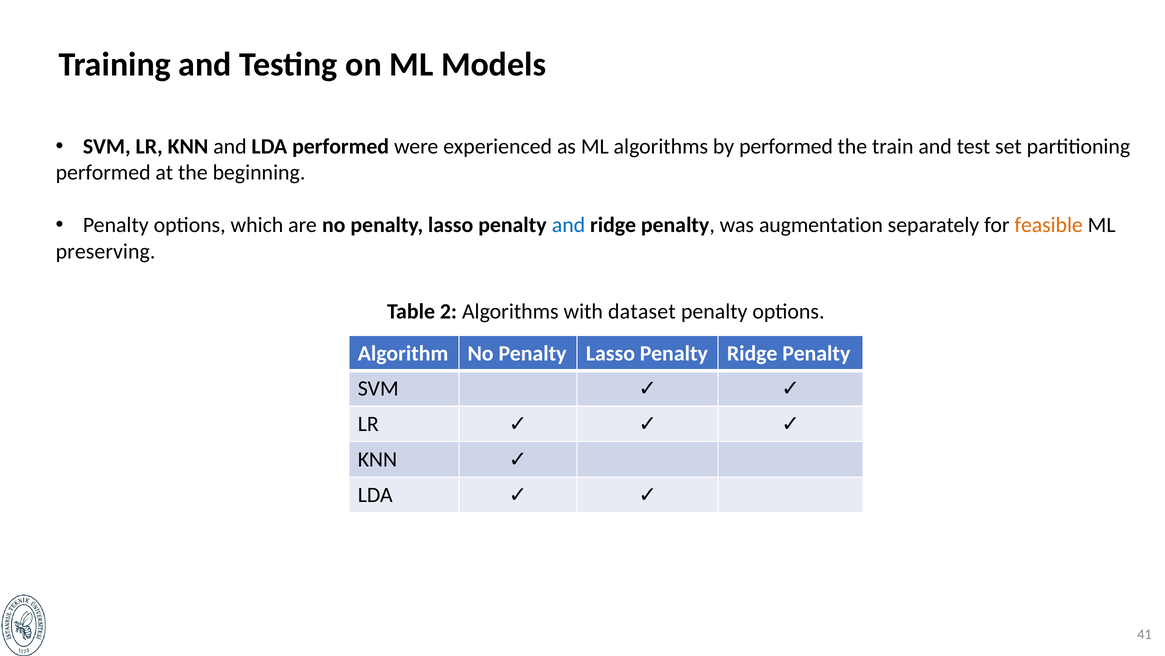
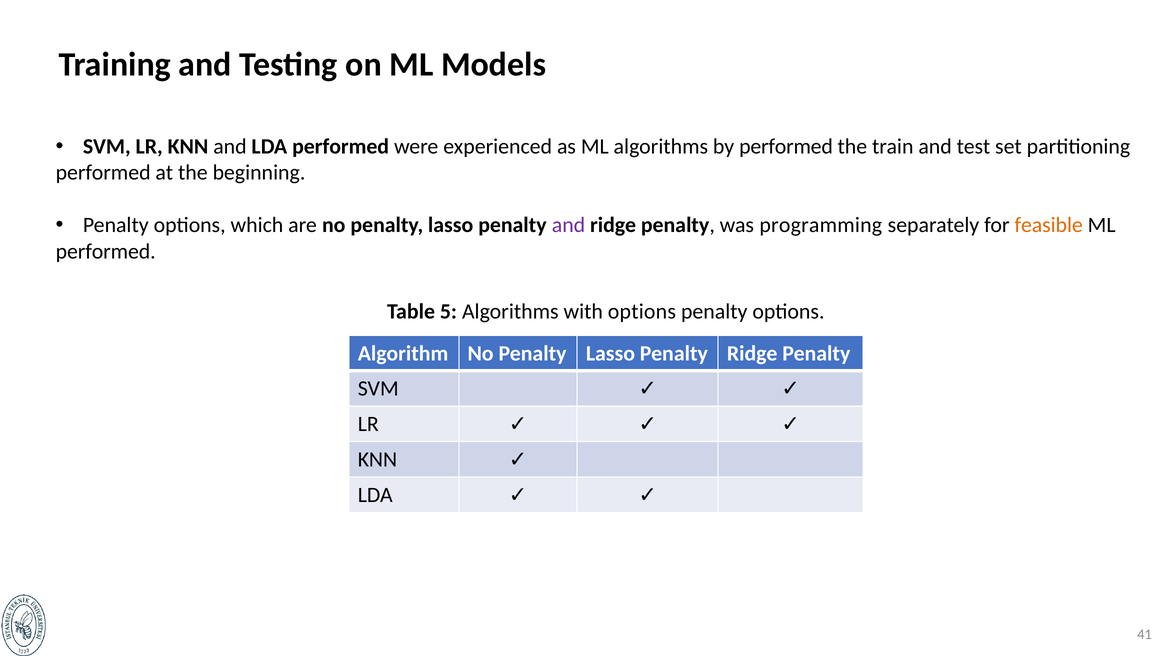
and at (569, 225) colour: blue -> purple
augmentation: augmentation -> programming
preserving at (106, 251): preserving -> performed
2: 2 -> 5
with dataset: dataset -> options
